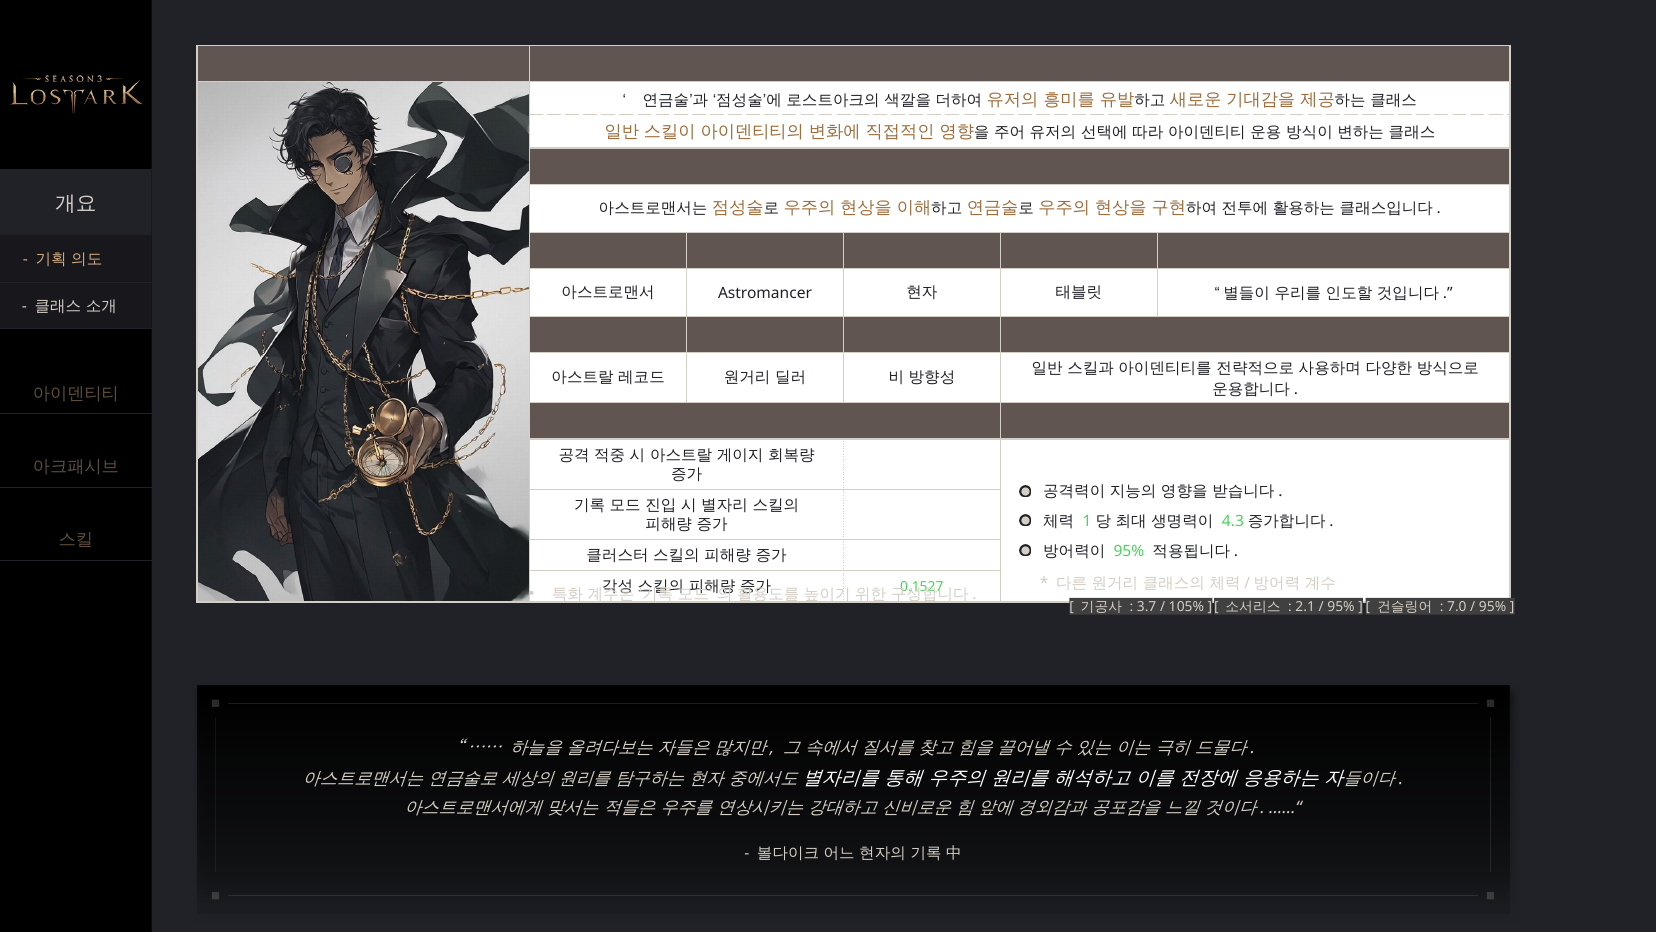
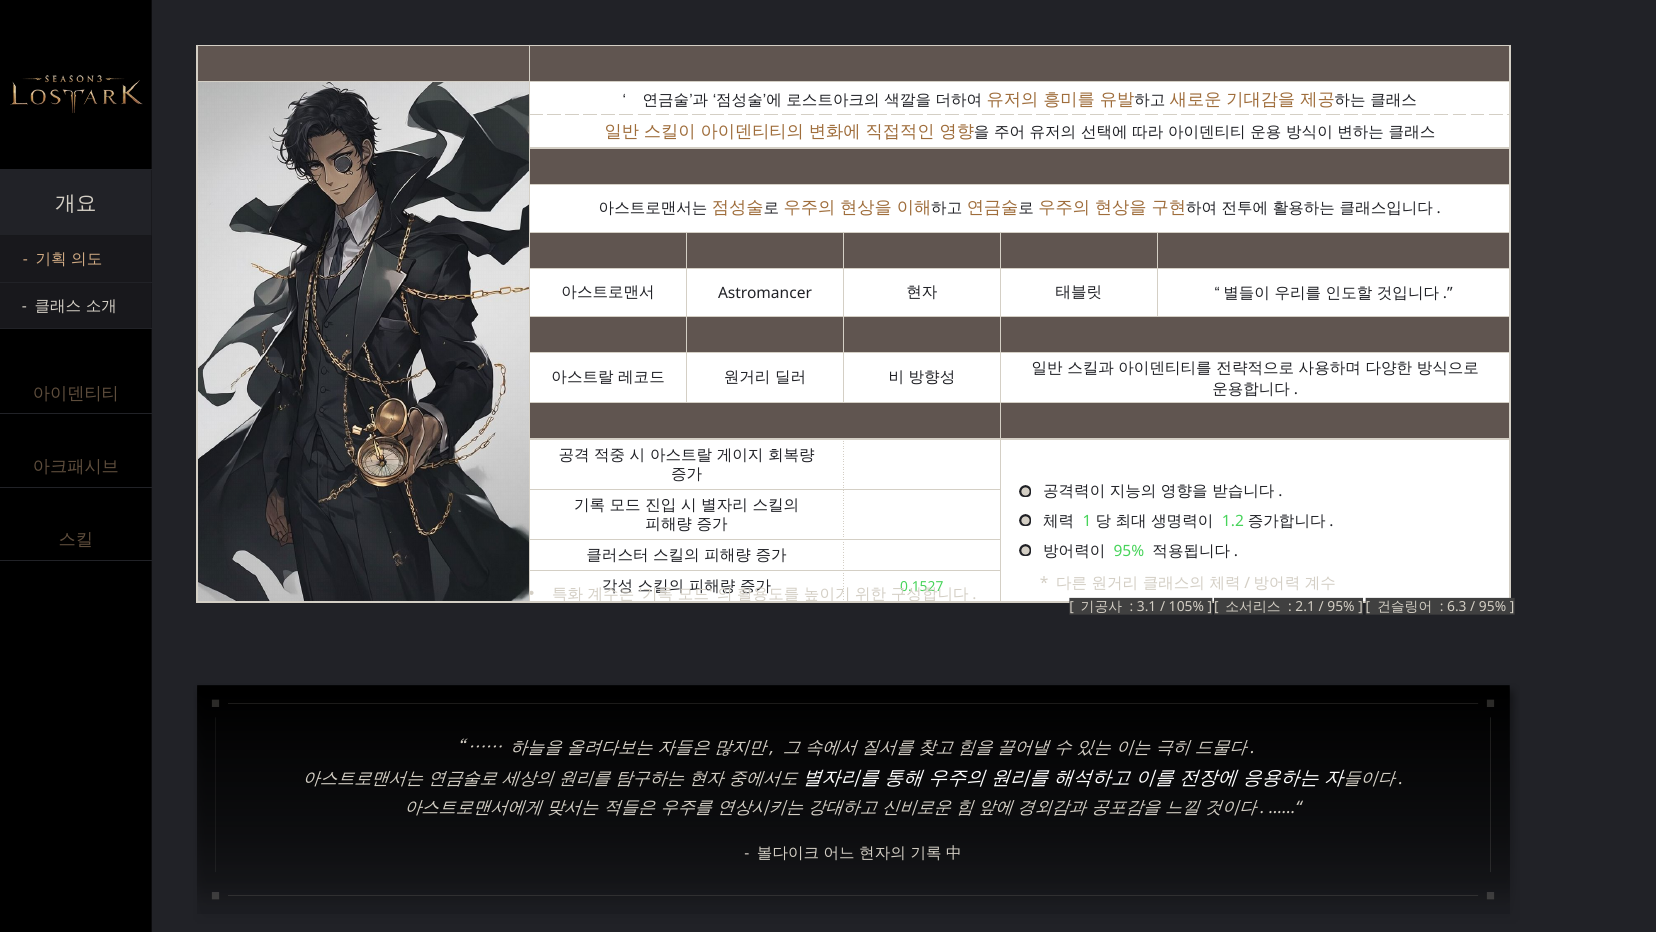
4.3: 4.3 -> 1.2
3.7: 3.7 -> 3.1
7.0: 7.0 -> 6.3
